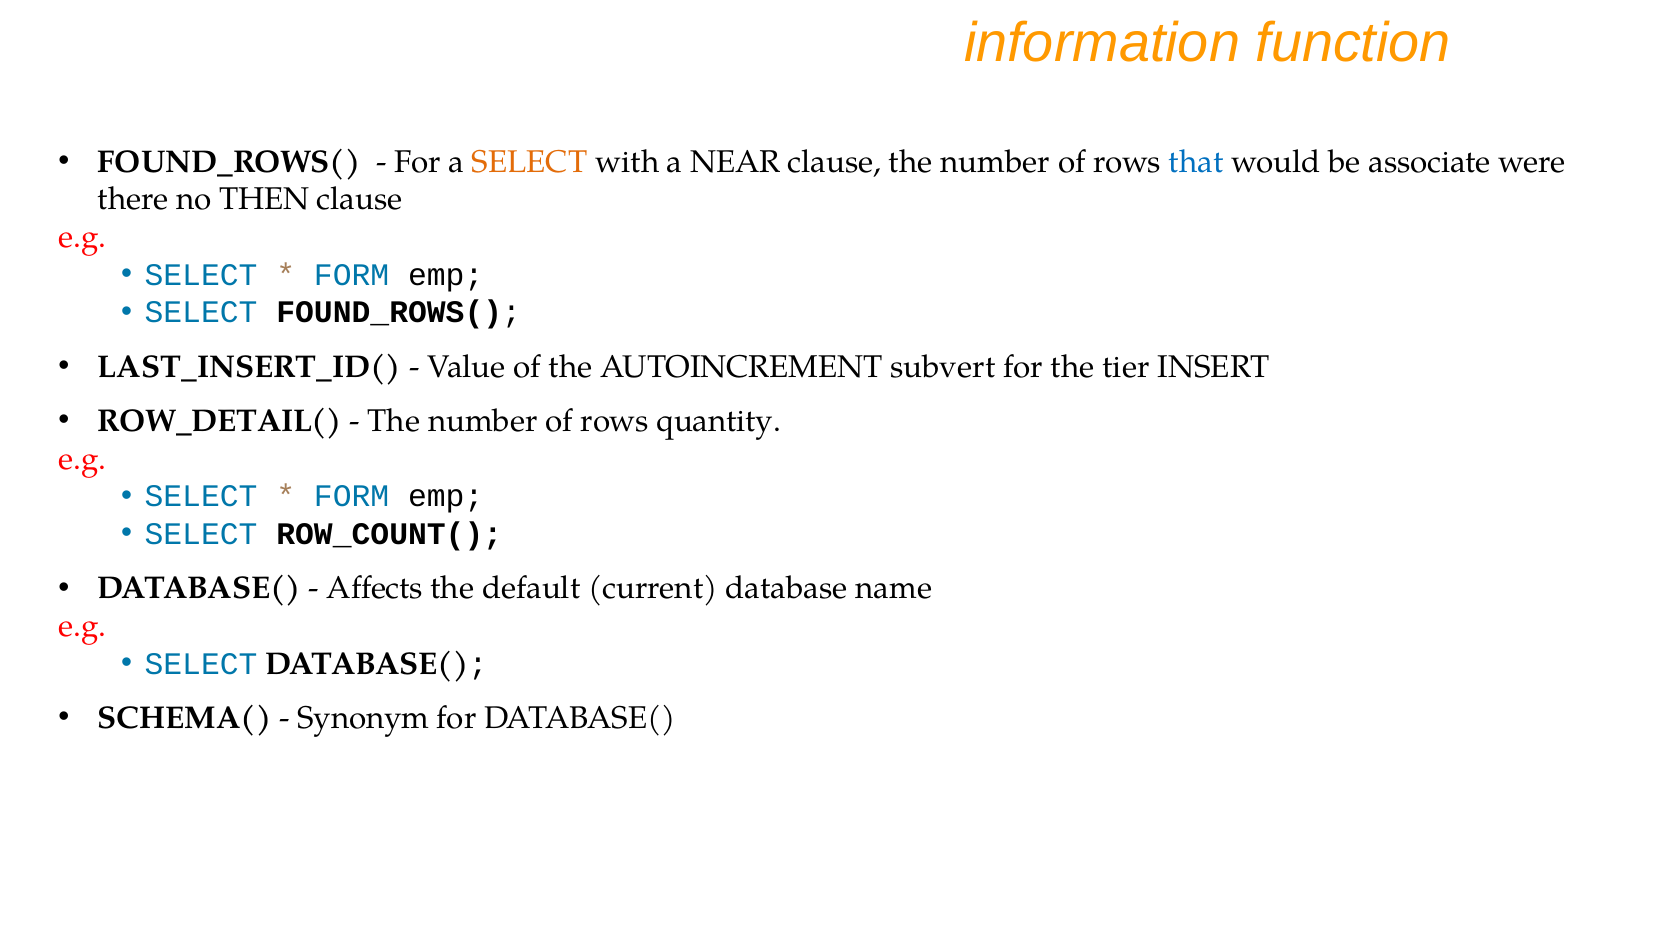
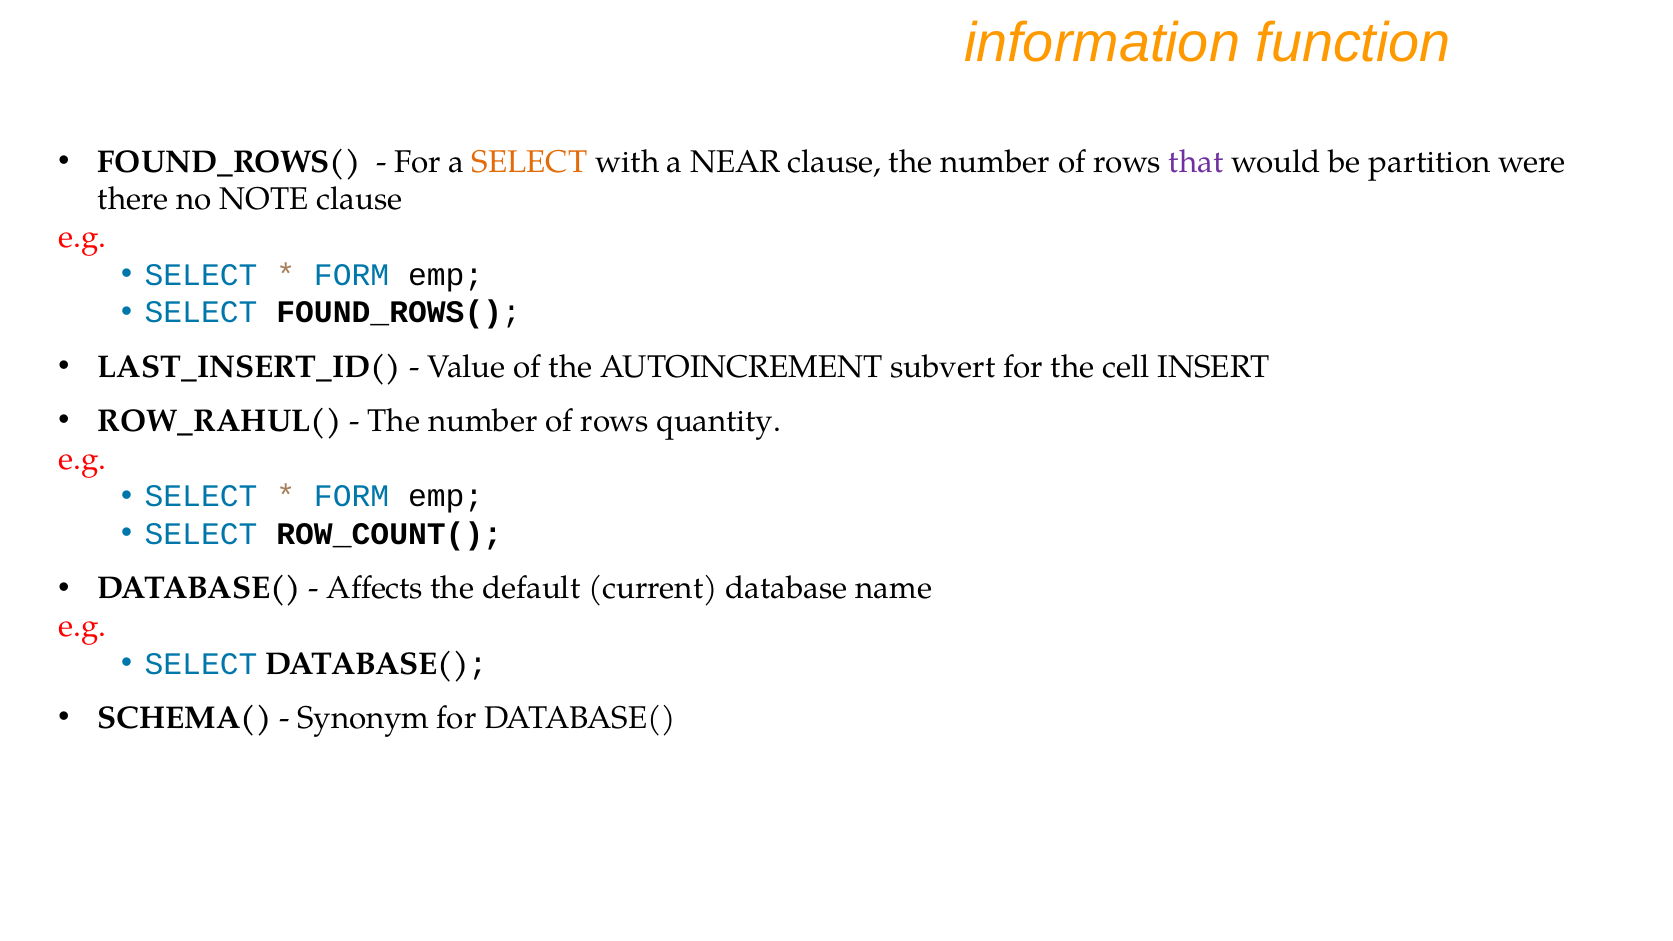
that colour: blue -> purple
associate: associate -> partition
THEN: THEN -> NOTE
tier: tier -> cell
ROW_DETAIL(: ROW_DETAIL( -> ROW_RAHUL(
